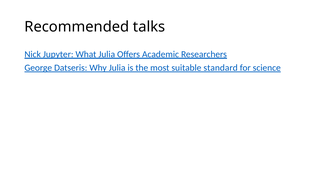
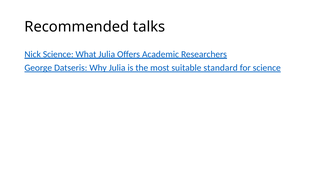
Nick Jupyter: Jupyter -> Science
